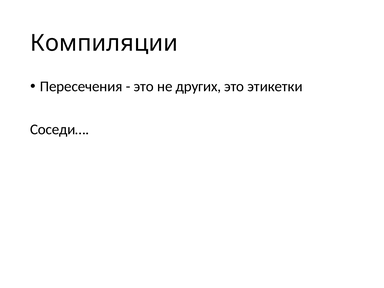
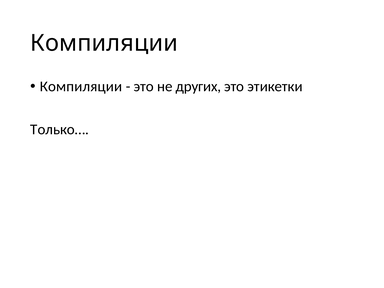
Пересечения at (81, 87): Пересечения -> Компиляции
Соседи…: Соседи… -> Только…
